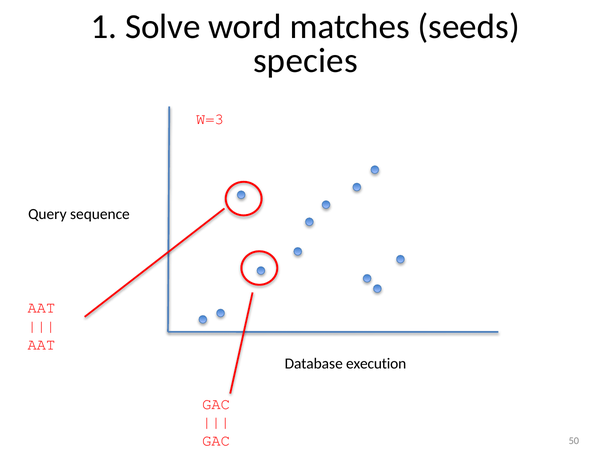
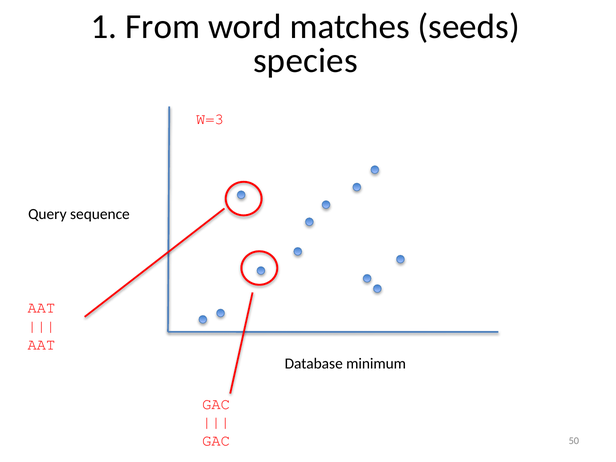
Solve: Solve -> From
execution: execution -> minimum
